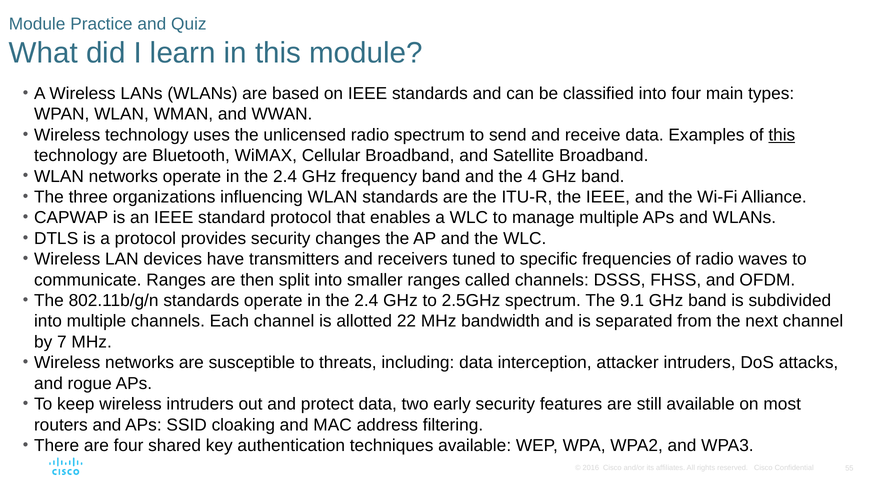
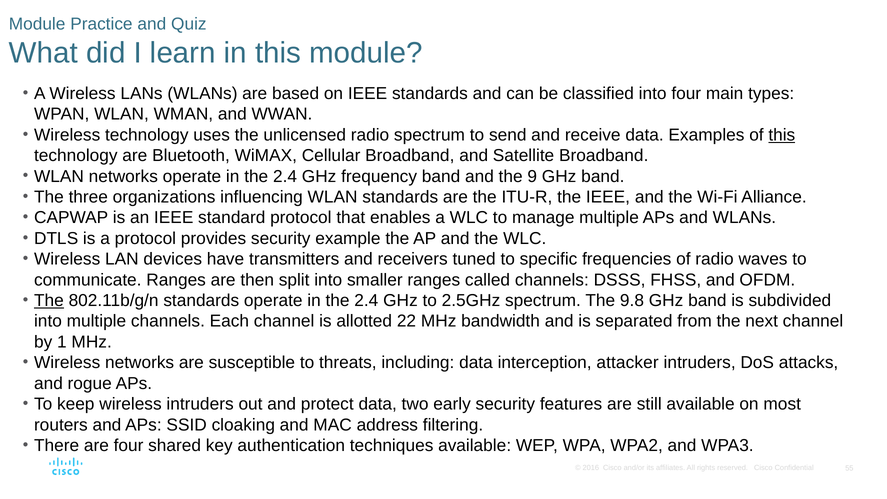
4: 4 -> 9
changes: changes -> example
The at (49, 301) underline: none -> present
9.1: 9.1 -> 9.8
7: 7 -> 1
